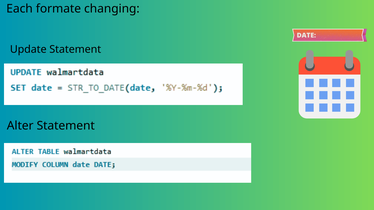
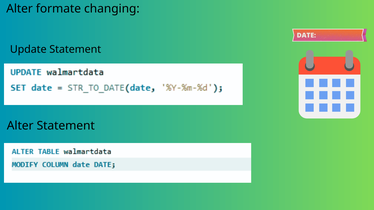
Each at (20, 9): Each -> Alter
